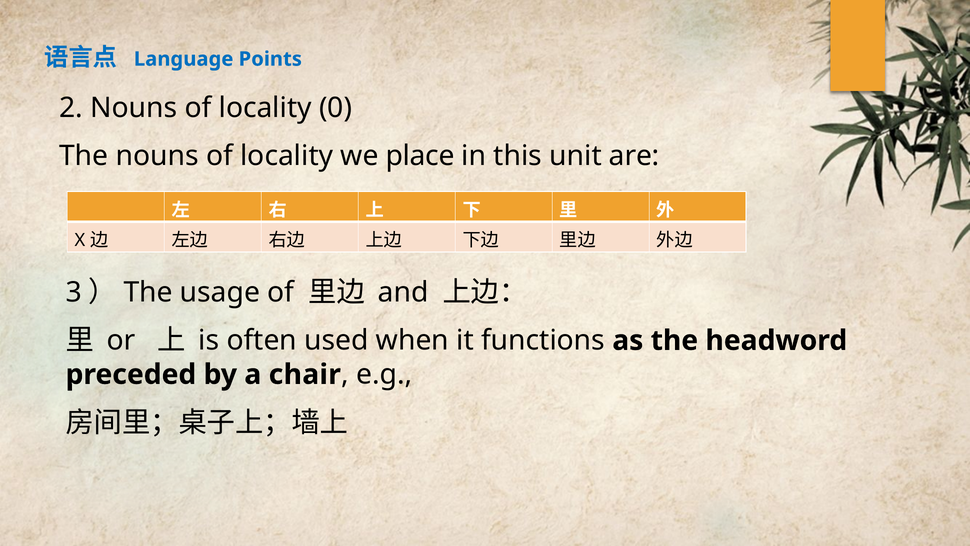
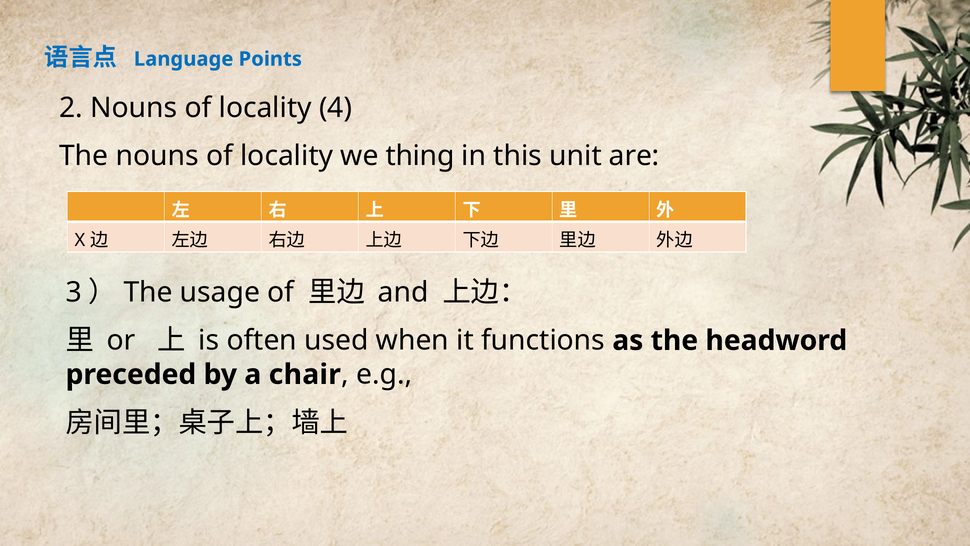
0: 0 -> 4
place: place -> thing
